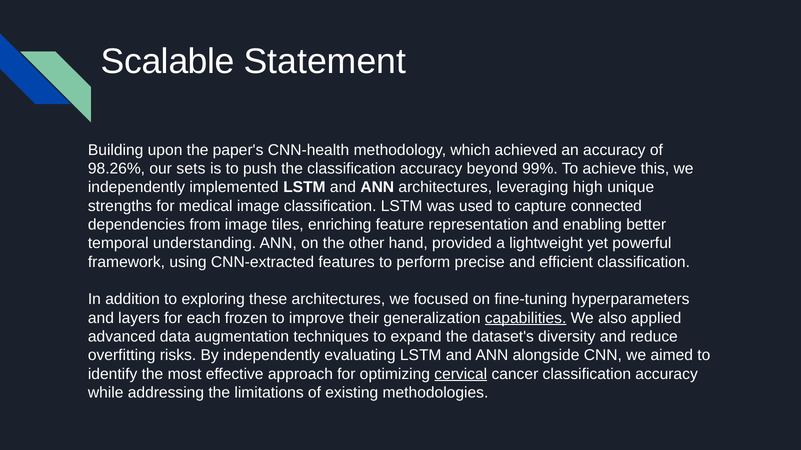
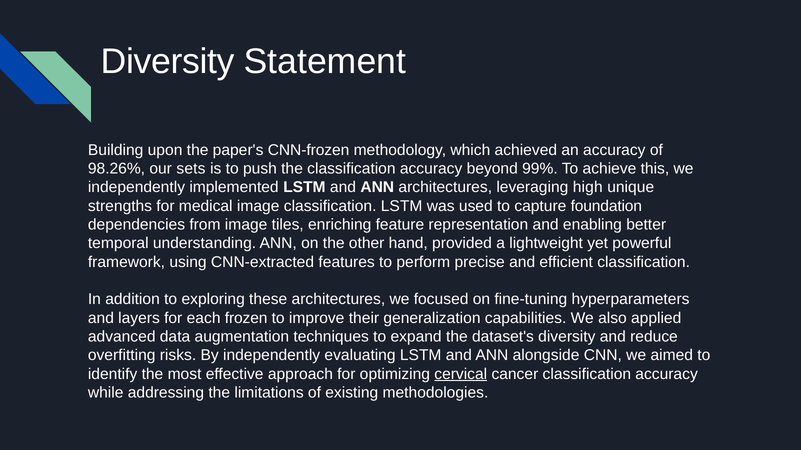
Scalable at (168, 62): Scalable -> Diversity
CNN-health: CNN-health -> CNN-frozen
connected: connected -> foundation
capabilities underline: present -> none
